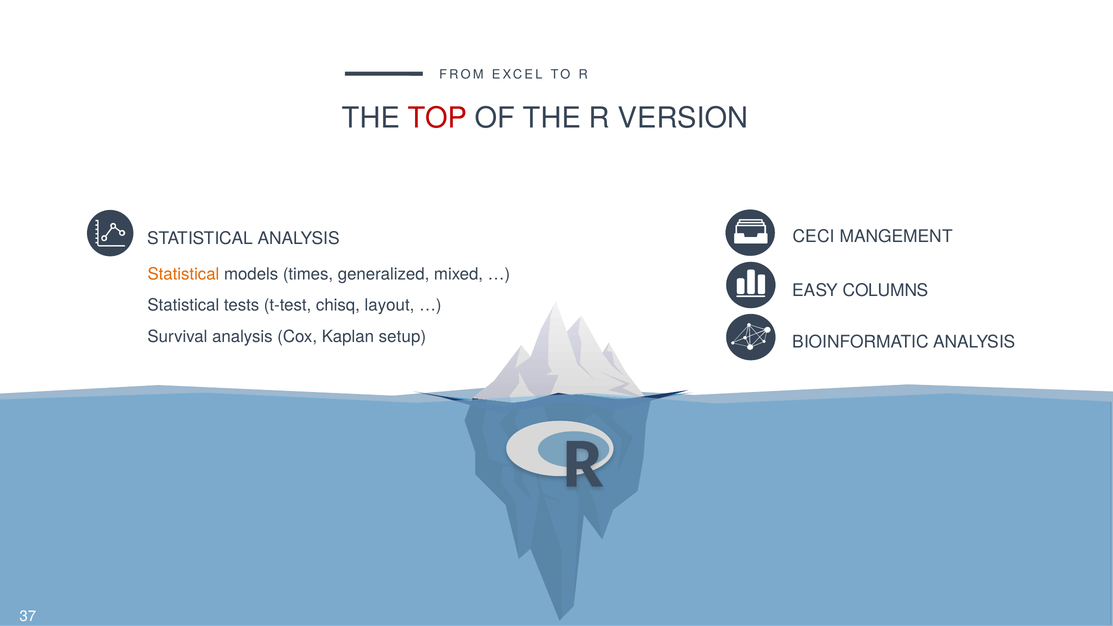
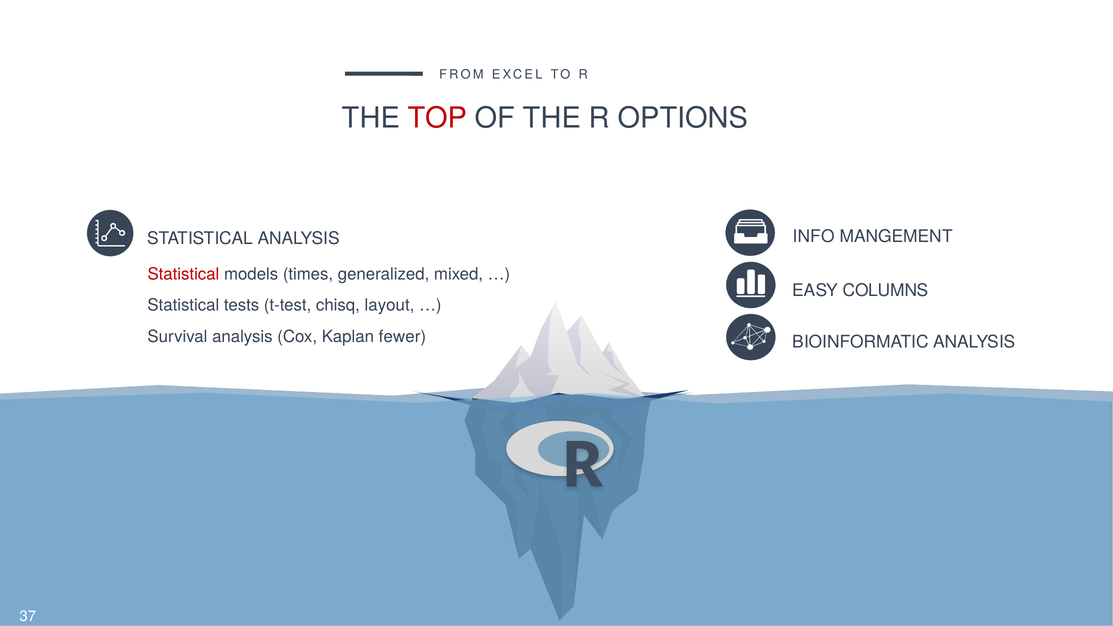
VERSION: VERSION -> OPTIONS
CECI: CECI -> INFO
Statistical at (183, 274) colour: orange -> red
setup: setup -> fewer
